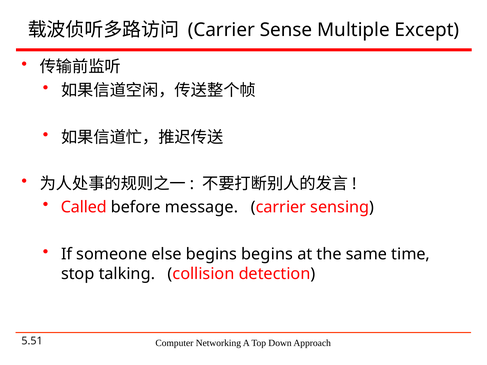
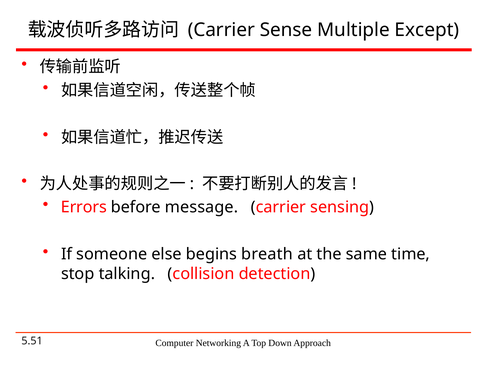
Called: Called -> Errors
begins begins: begins -> breath
